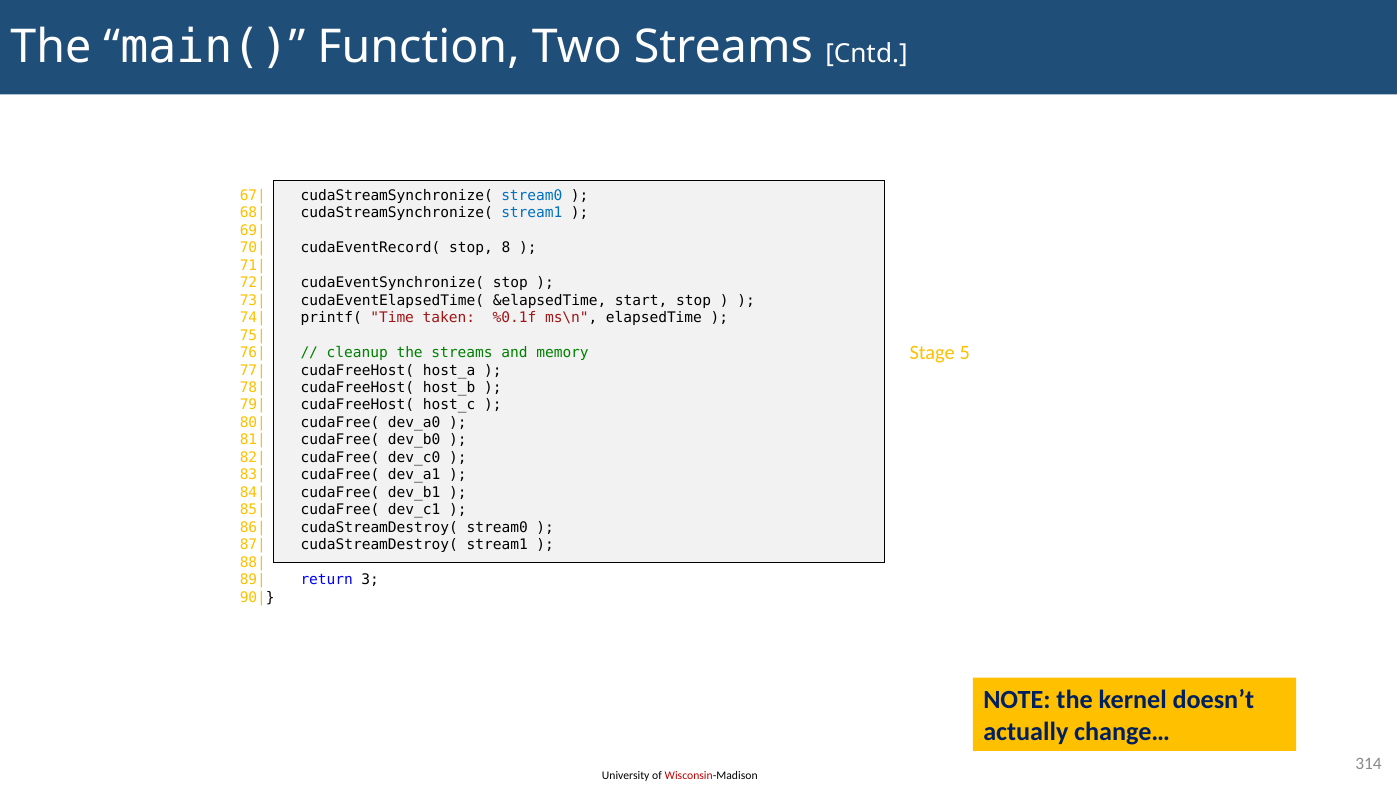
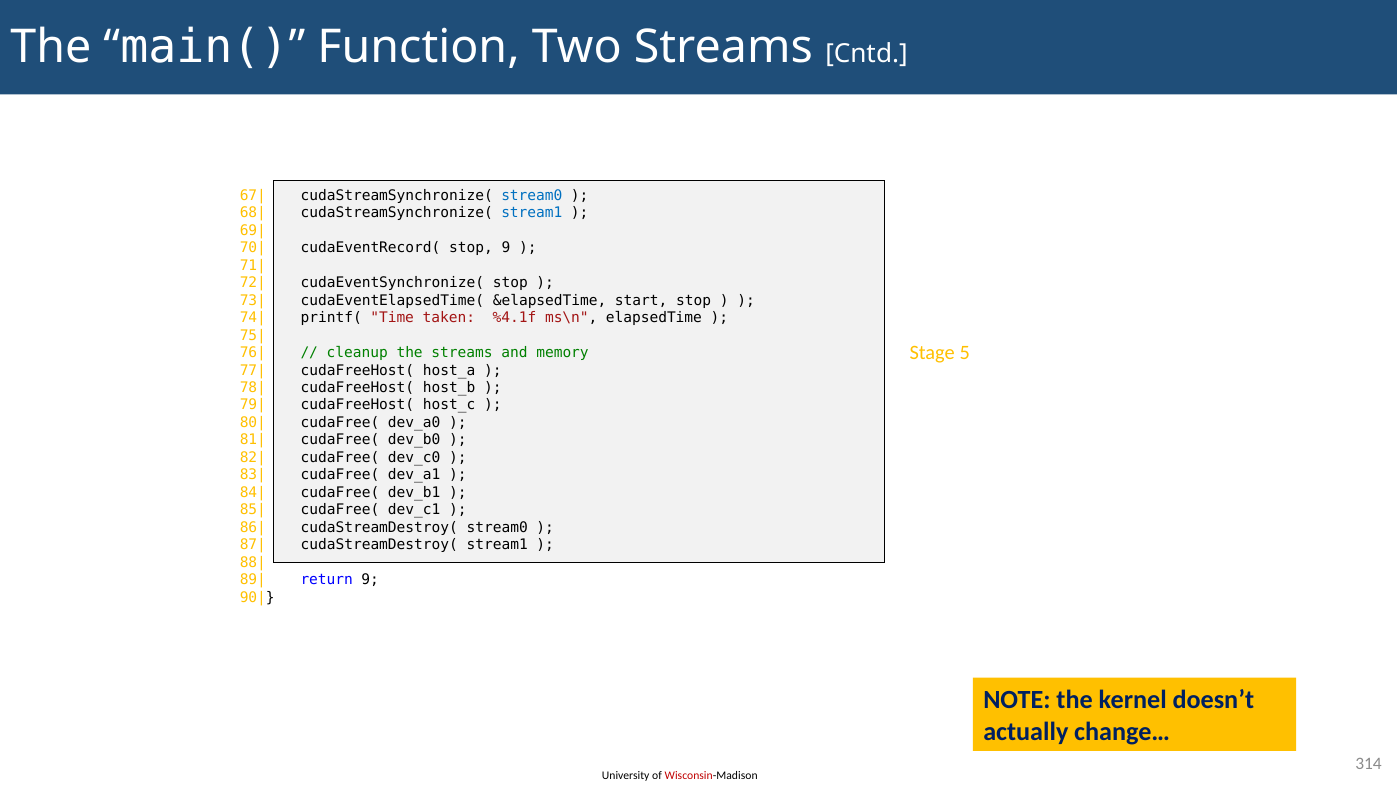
stop 8: 8 -> 9
%0.1f: %0.1f -> %4.1f
return 3: 3 -> 9
